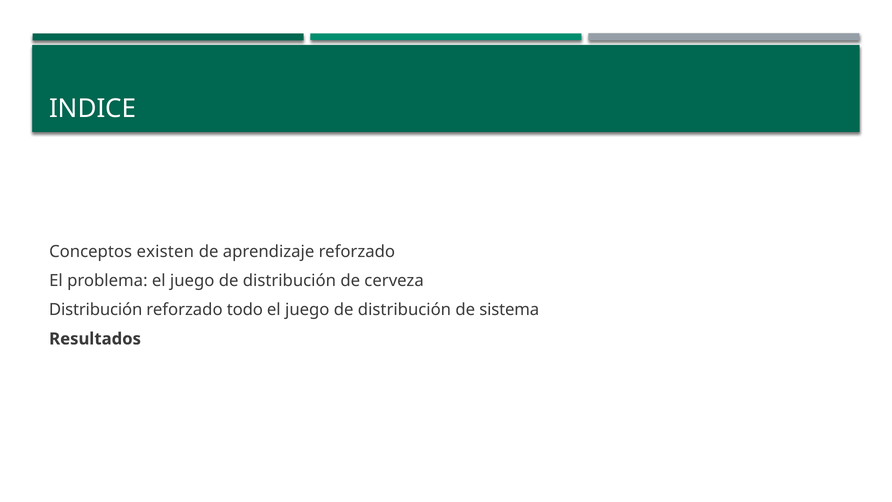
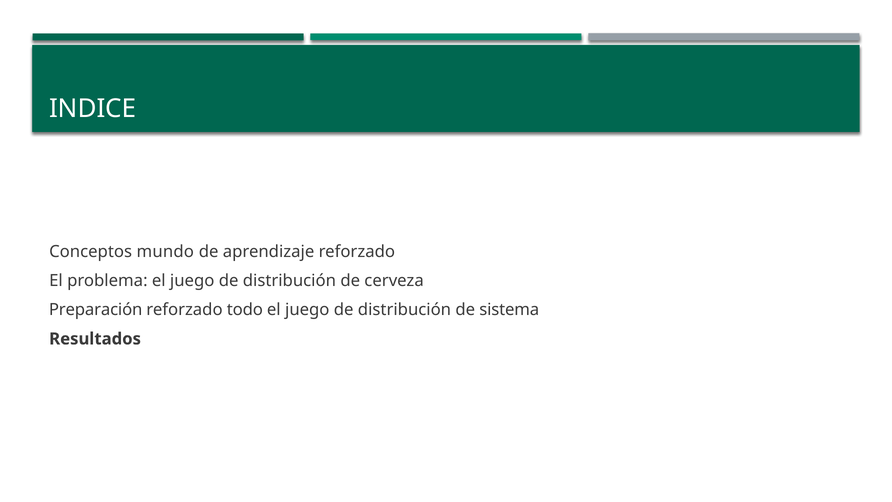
existen: existen -> mundo
Distribución at (96, 310): Distribución -> Preparación
